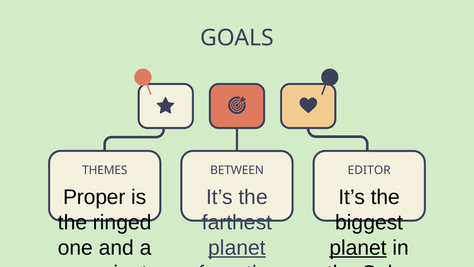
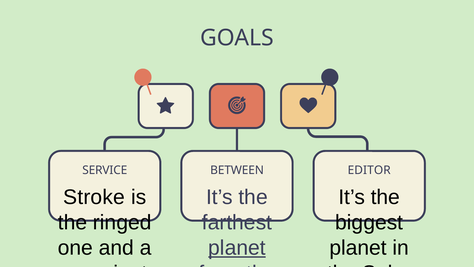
THEMES: THEMES -> SERVICE
Proper: Proper -> Stroke
planet at (358, 248) underline: present -> none
